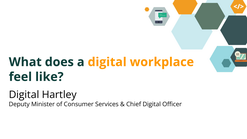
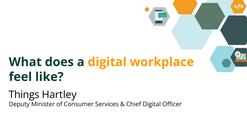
Digital at (24, 95): Digital -> Things
